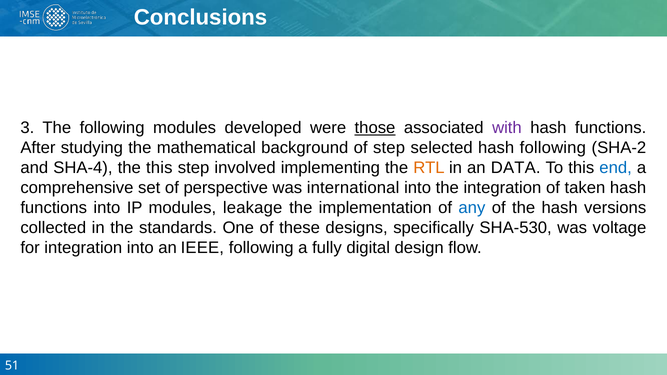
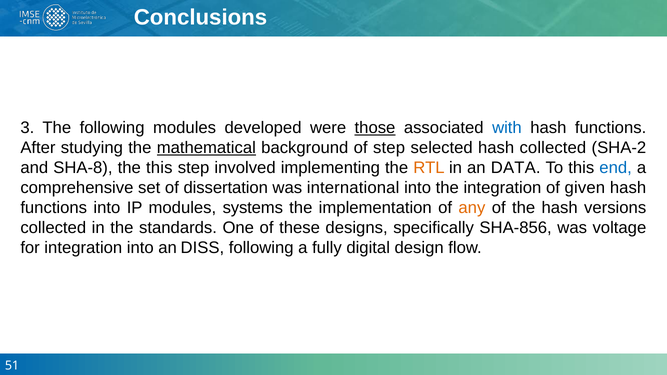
with colour: purple -> blue
mathematical underline: none -> present
hash following: following -> collected
SHA-4: SHA-4 -> SHA-8
perspective: perspective -> dissertation
taken: taken -> given
leakage: leakage -> systems
any colour: blue -> orange
SHA-530: SHA-530 -> SHA-856
IEEE: IEEE -> DISS
